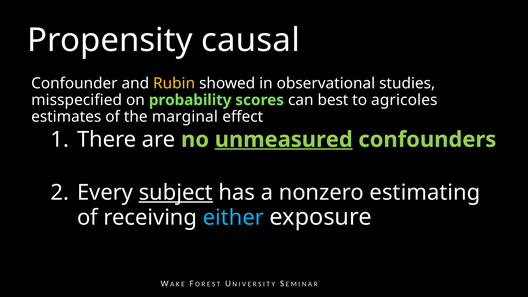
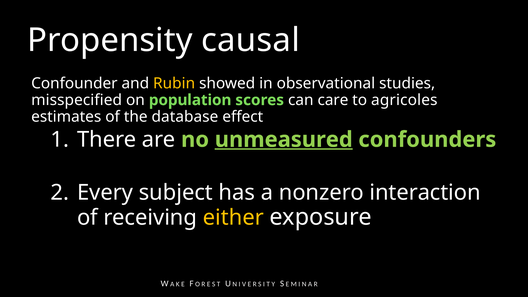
probability: probability -> population
best: best -> care
marginal: marginal -> database
subject underline: present -> none
estimating: estimating -> interaction
either colour: light blue -> yellow
